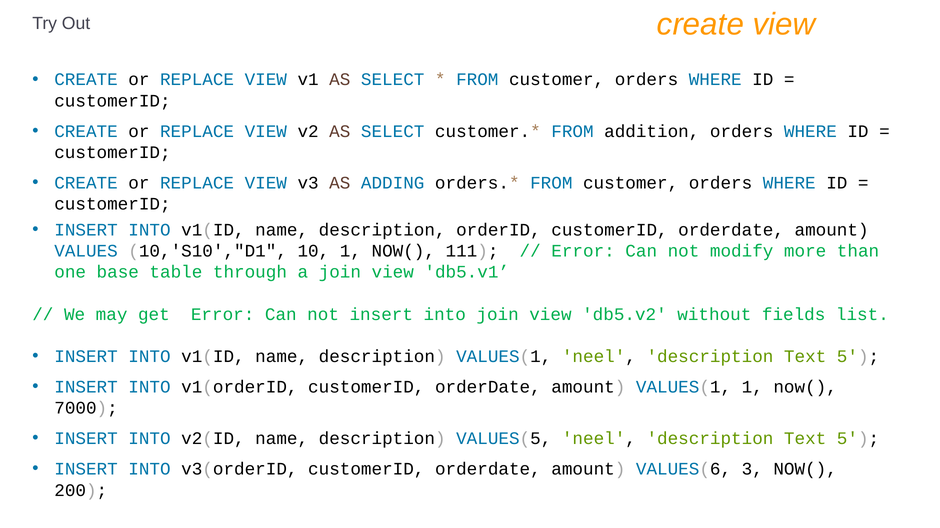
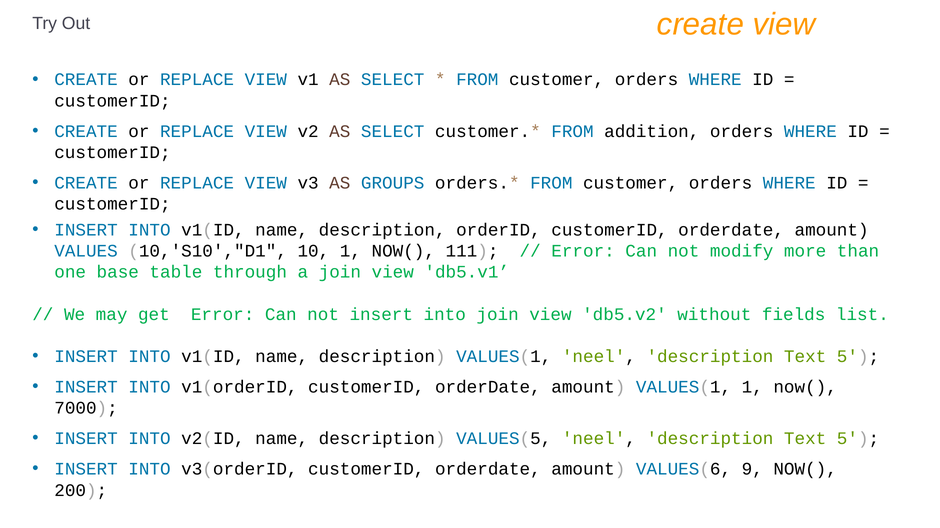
ADDING: ADDING -> GROUPS
3: 3 -> 9
